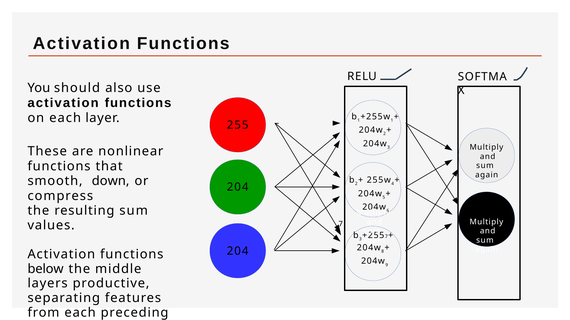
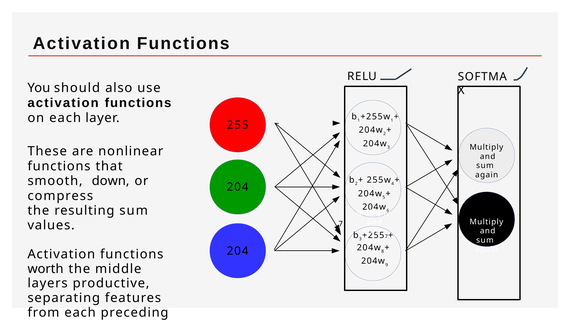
below: below -> worth
